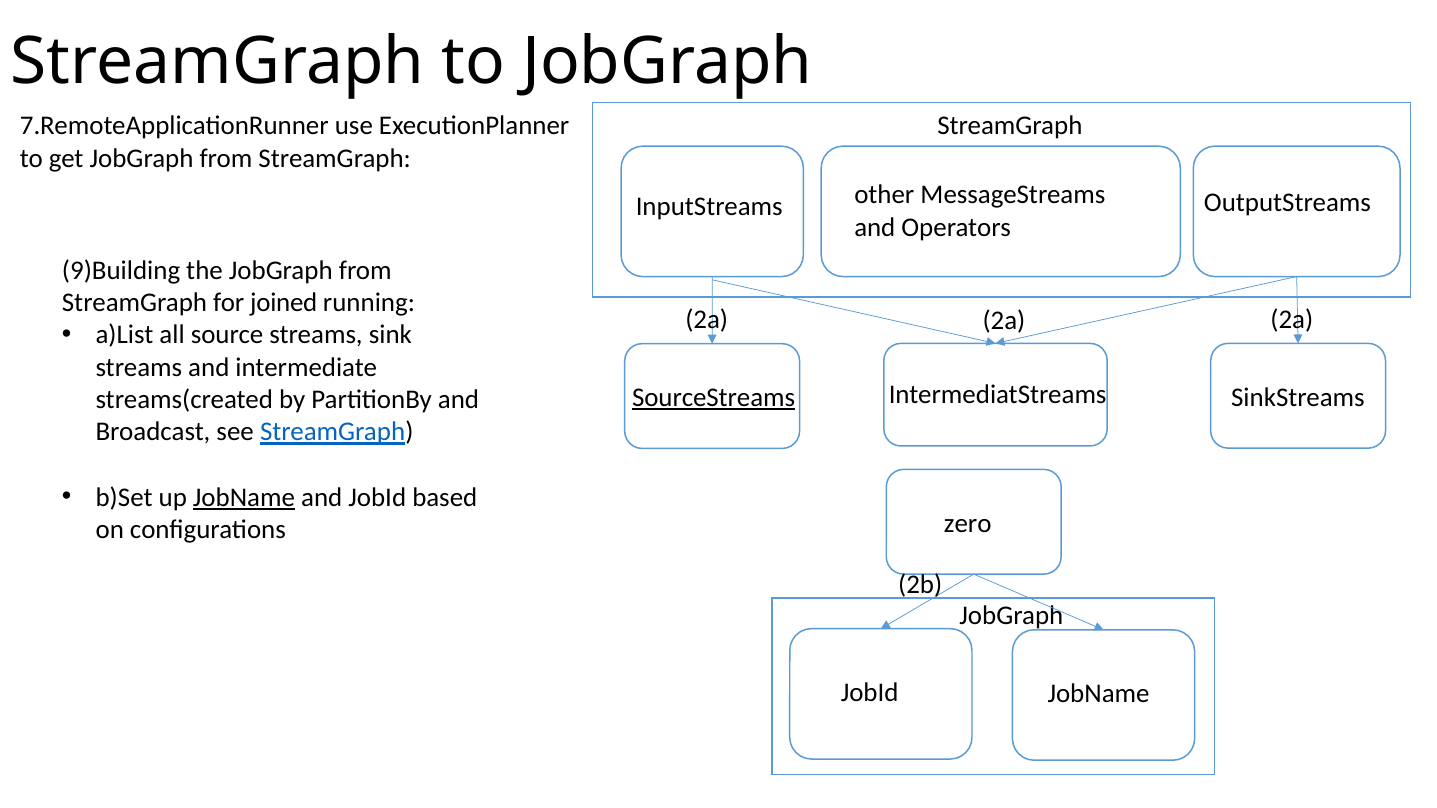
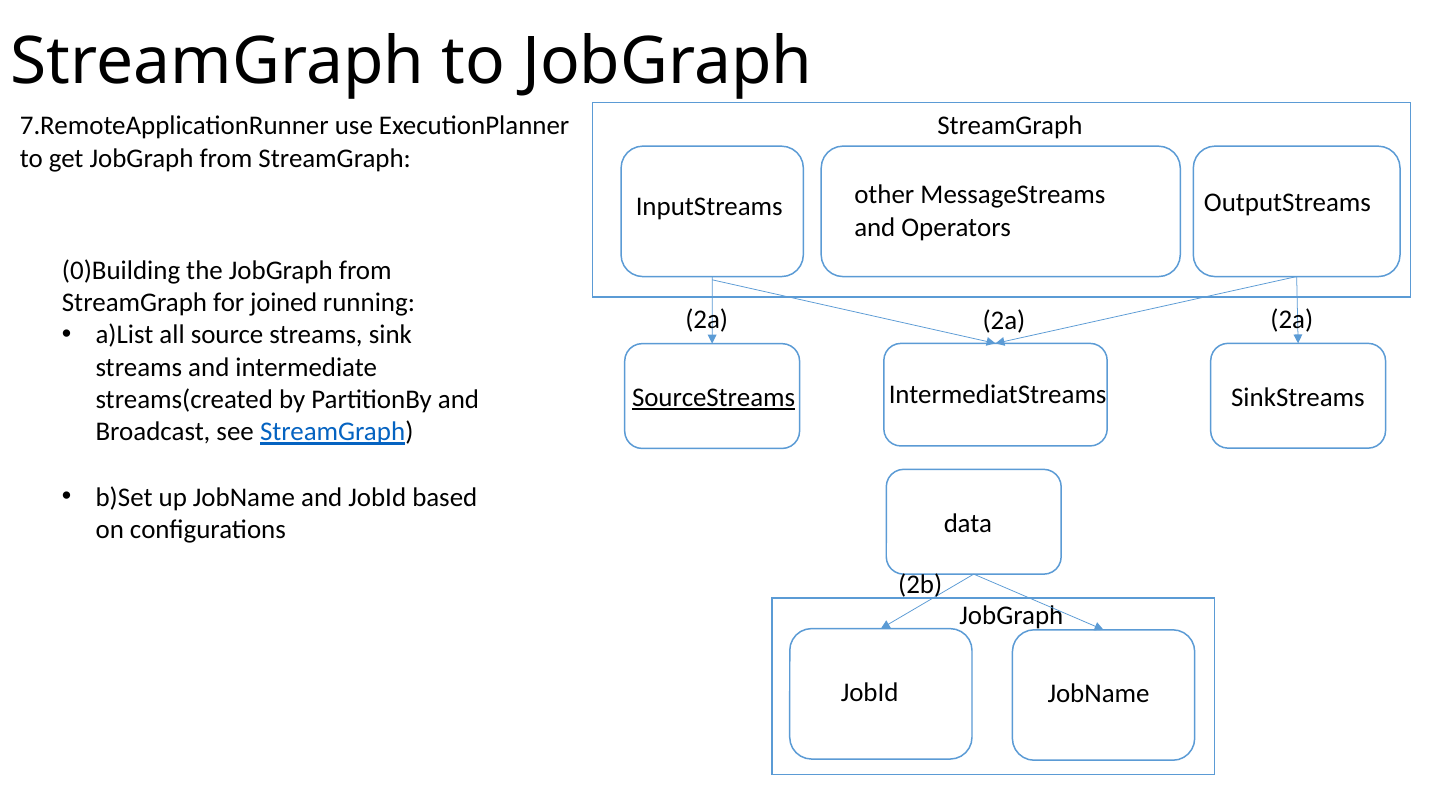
9)Building: 9)Building -> 0)Building
JobName at (244, 497) underline: present -> none
zero: zero -> data
